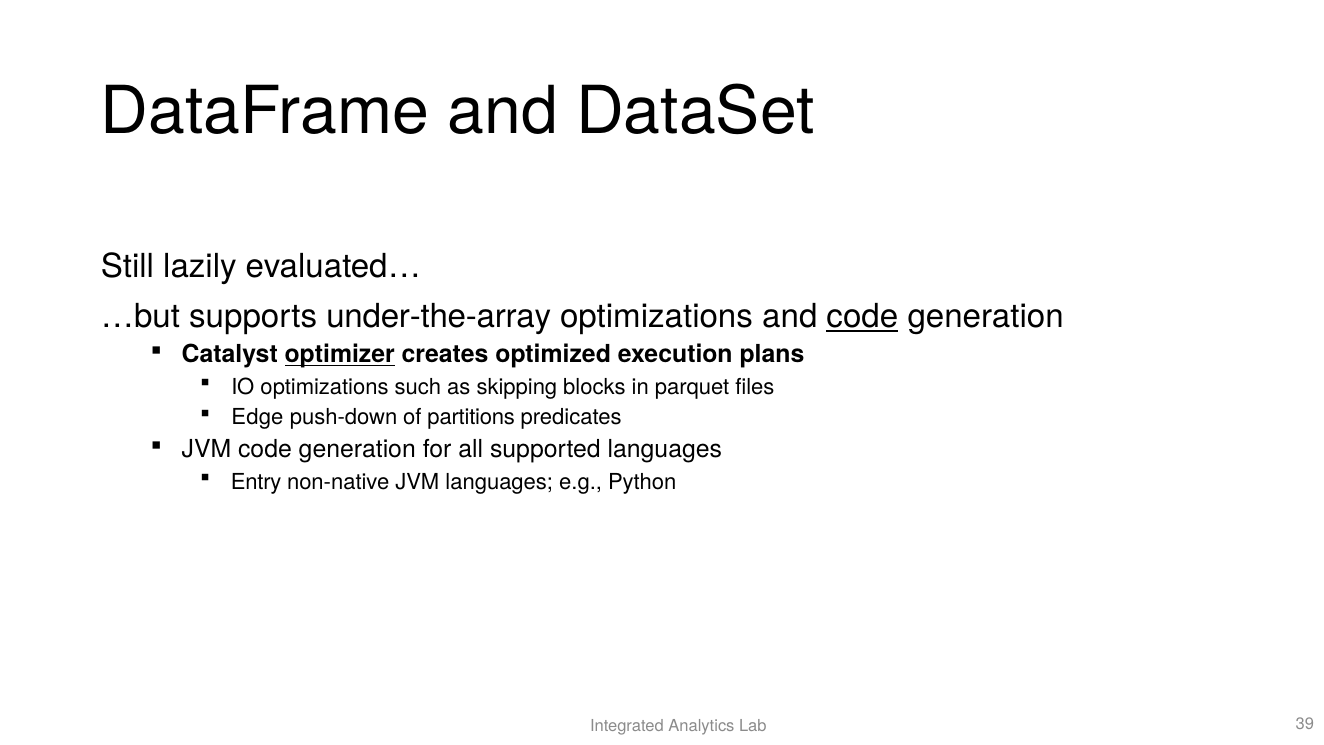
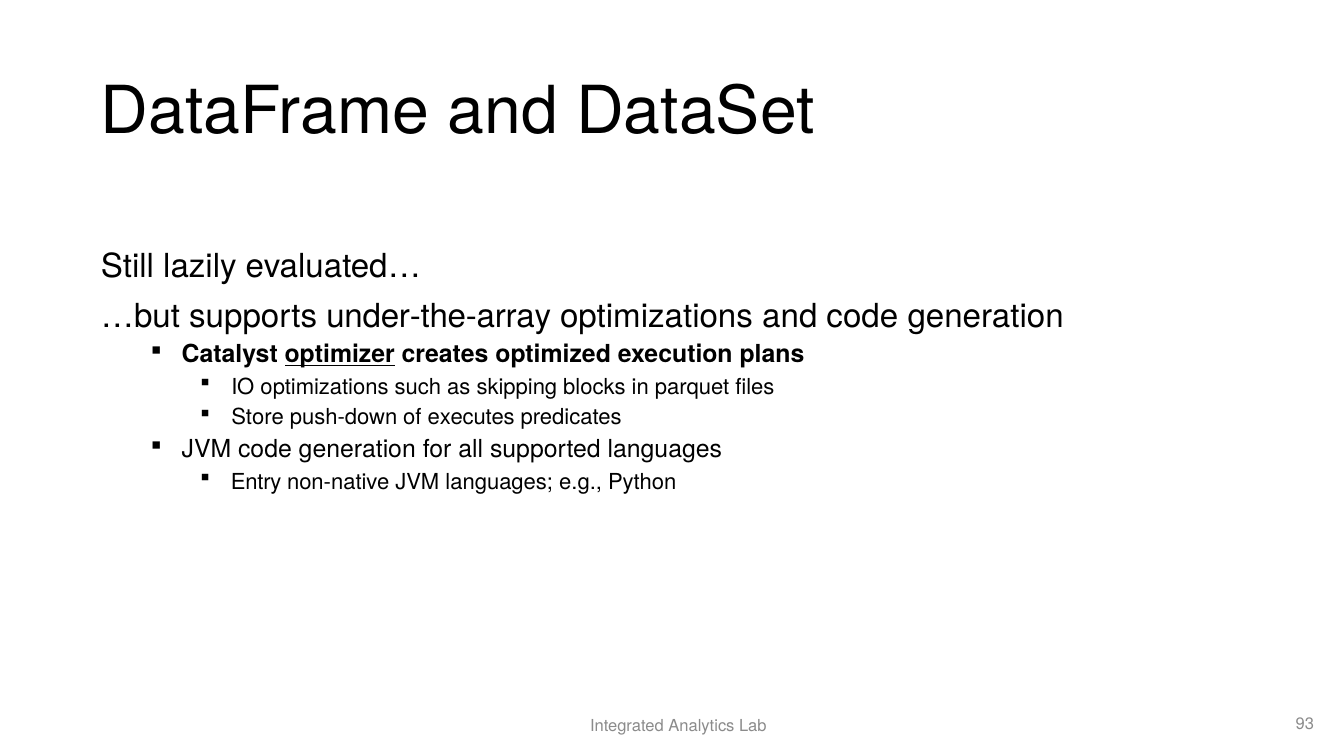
code at (862, 316) underline: present -> none
Edge: Edge -> Store
partitions: partitions -> executes
39: 39 -> 93
